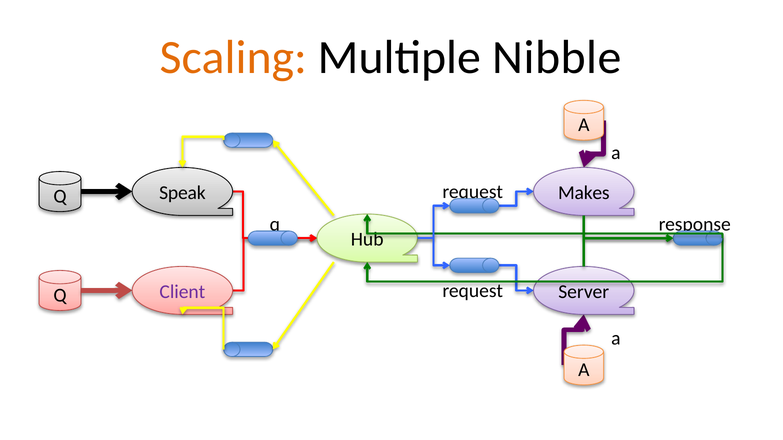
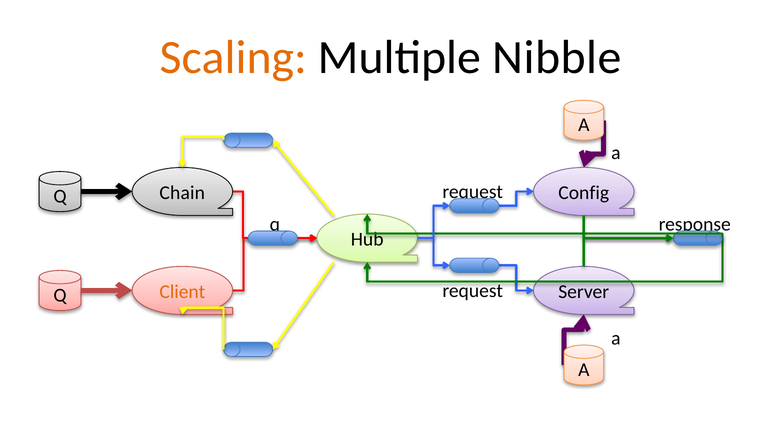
Speak: Speak -> Chain
Makes: Makes -> Config
Client colour: purple -> orange
